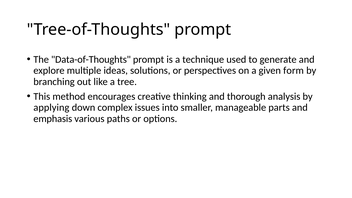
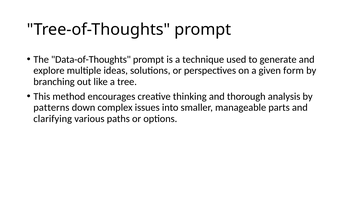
applying: applying -> patterns
emphasis: emphasis -> clarifying
